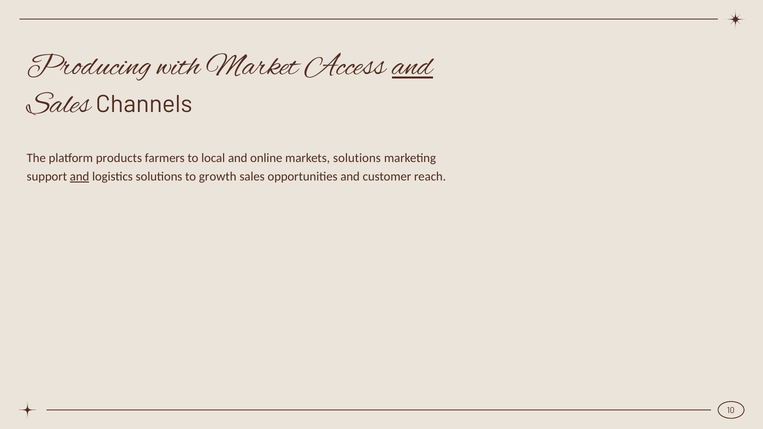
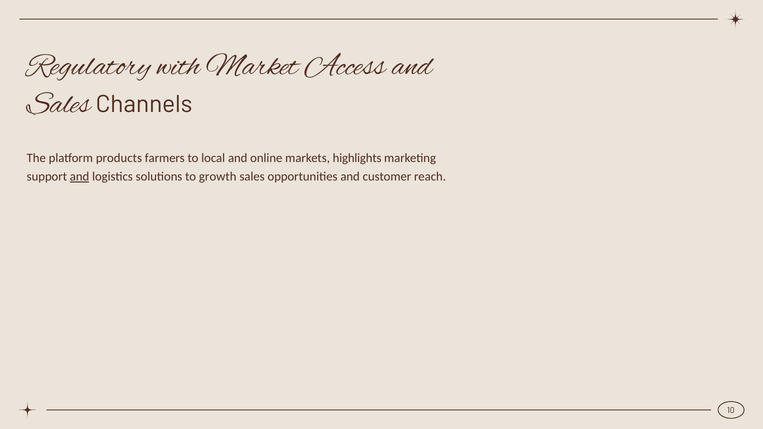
Producing: Producing -> Regulatory
and at (412, 64) underline: present -> none
markets solutions: solutions -> highlights
